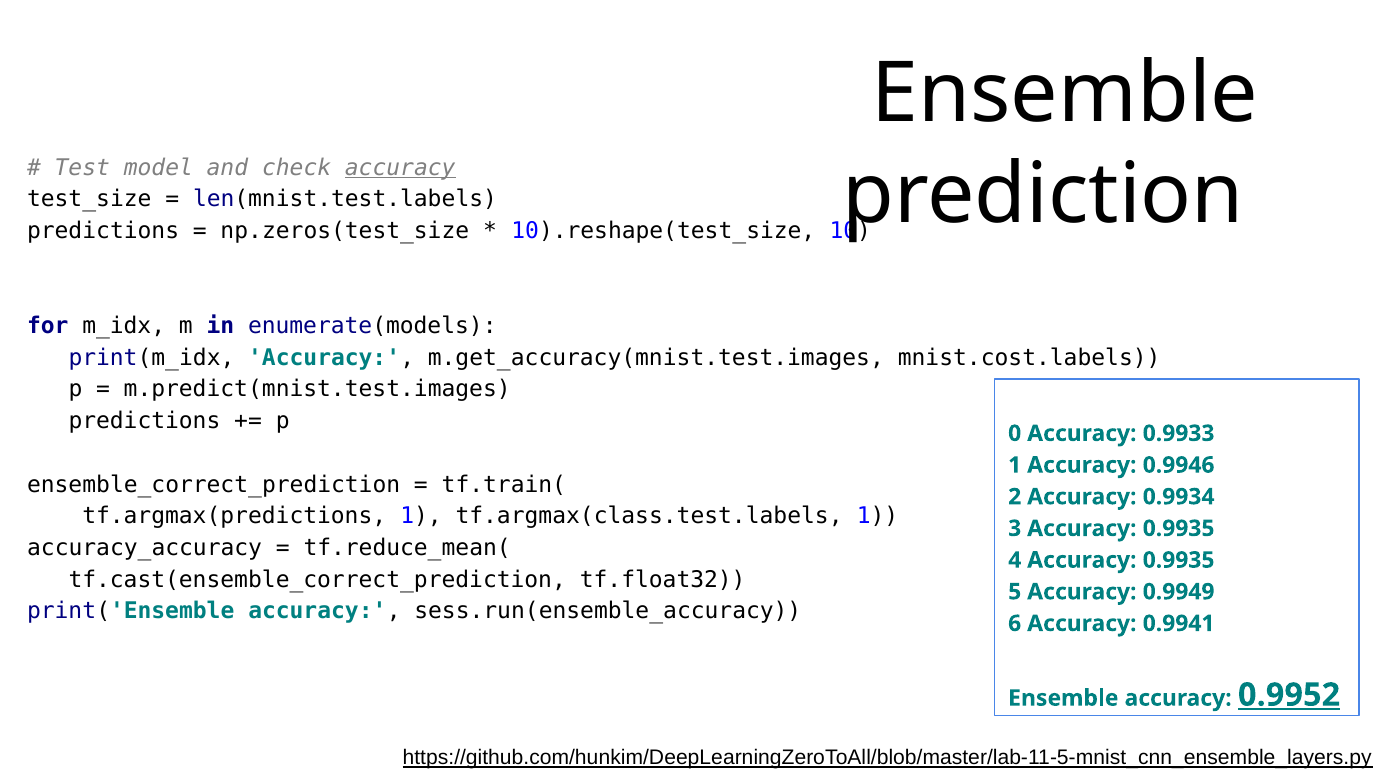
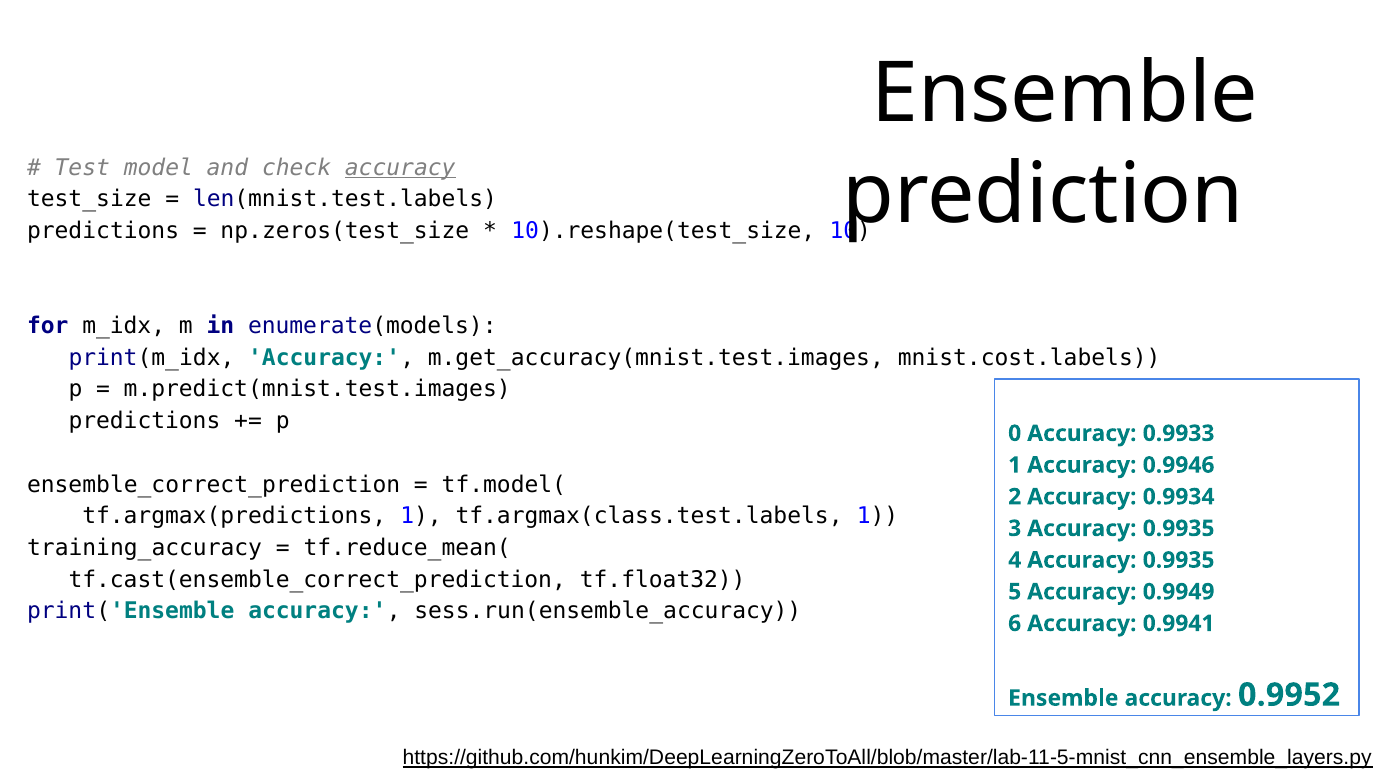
tf.train(: tf.train( -> tf.model(
accuracy_accuracy: accuracy_accuracy -> training_accuracy
0.9952 underline: present -> none
